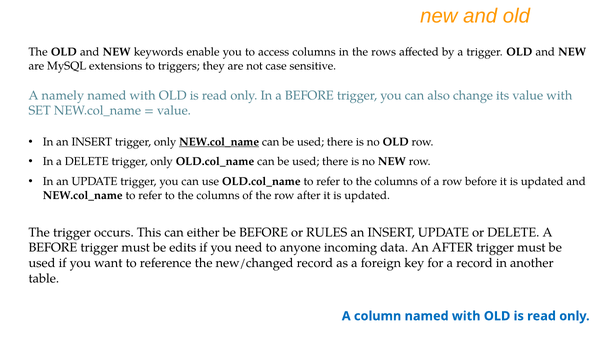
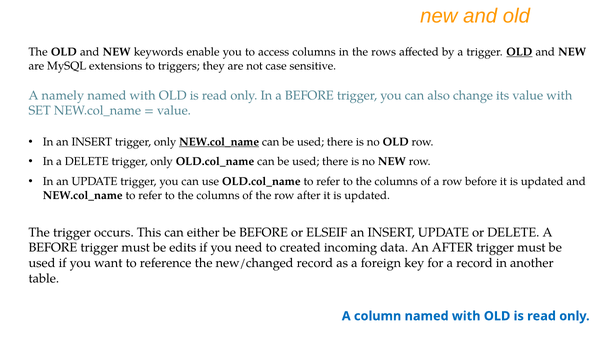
OLD at (519, 52) underline: none -> present
RULES: RULES -> ELSEIF
anyone: anyone -> created
